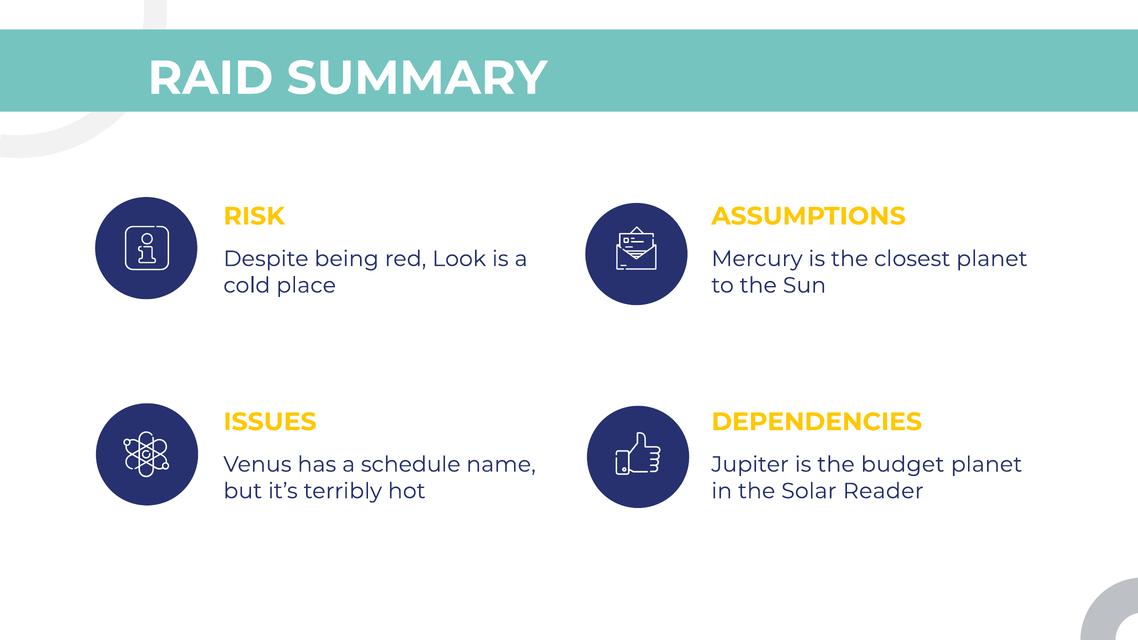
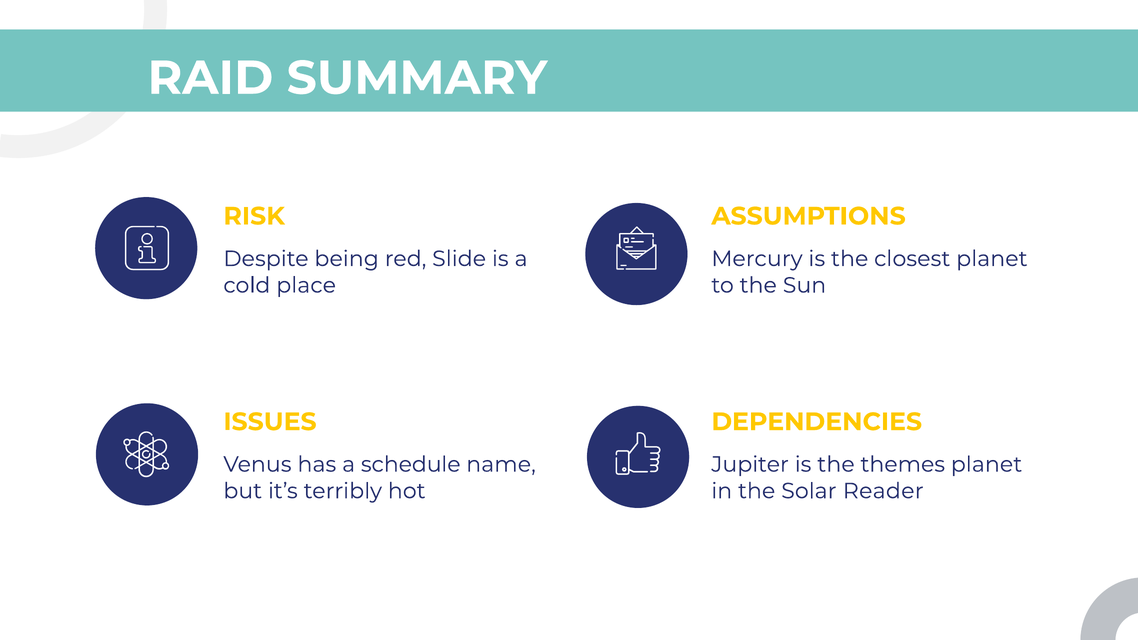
Look: Look -> Slide
budget: budget -> themes
